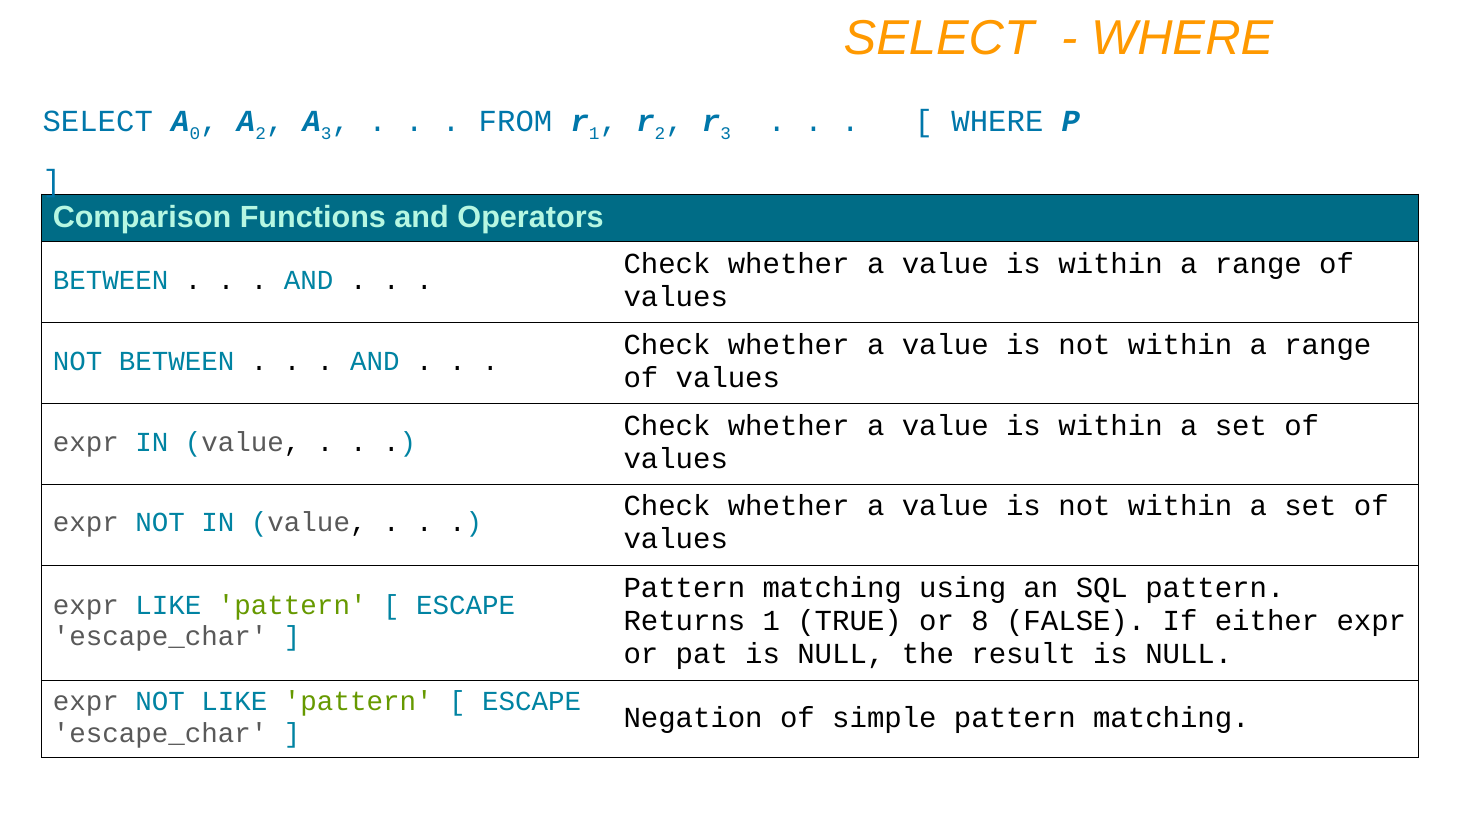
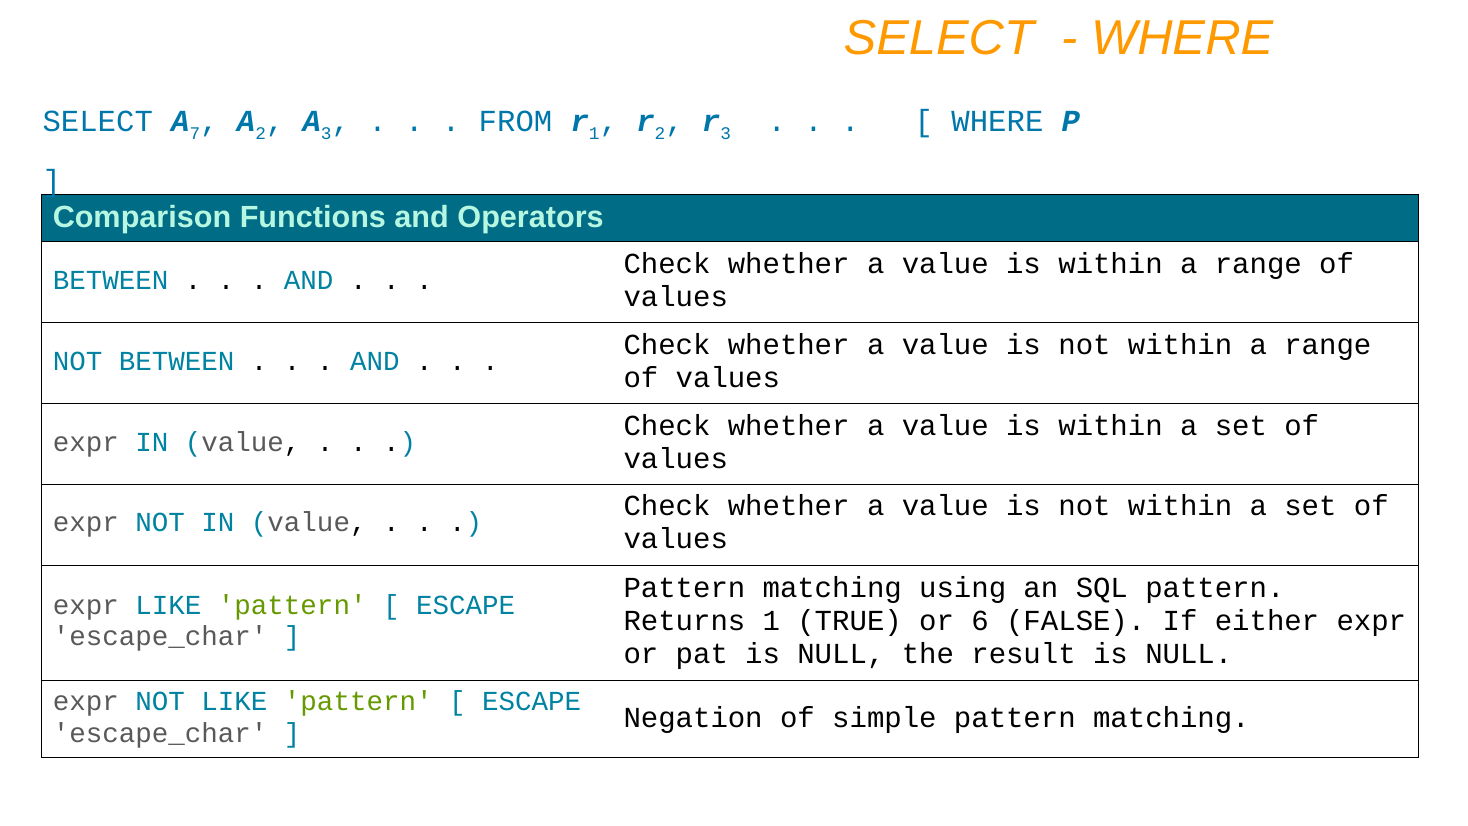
0: 0 -> 7
8: 8 -> 6
